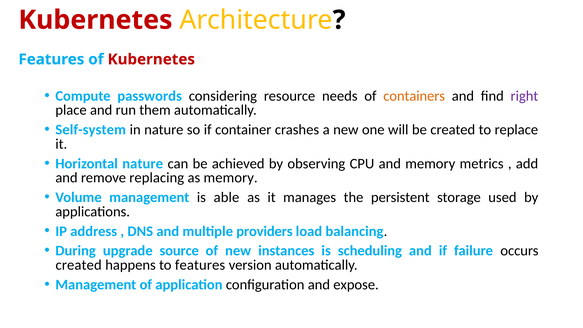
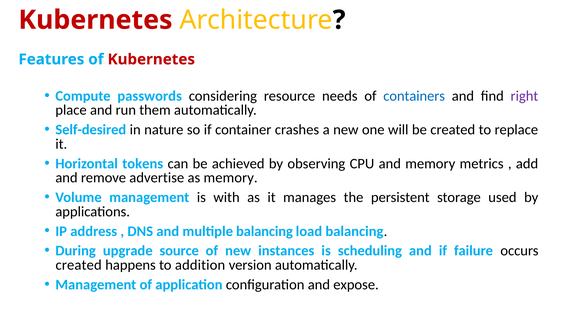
containers colour: orange -> blue
Self-system: Self-system -> Self-desired
Horizontal nature: nature -> tokens
replacing: replacing -> advertise
able: able -> with
multiple providers: providers -> balancing
to features: features -> addition
